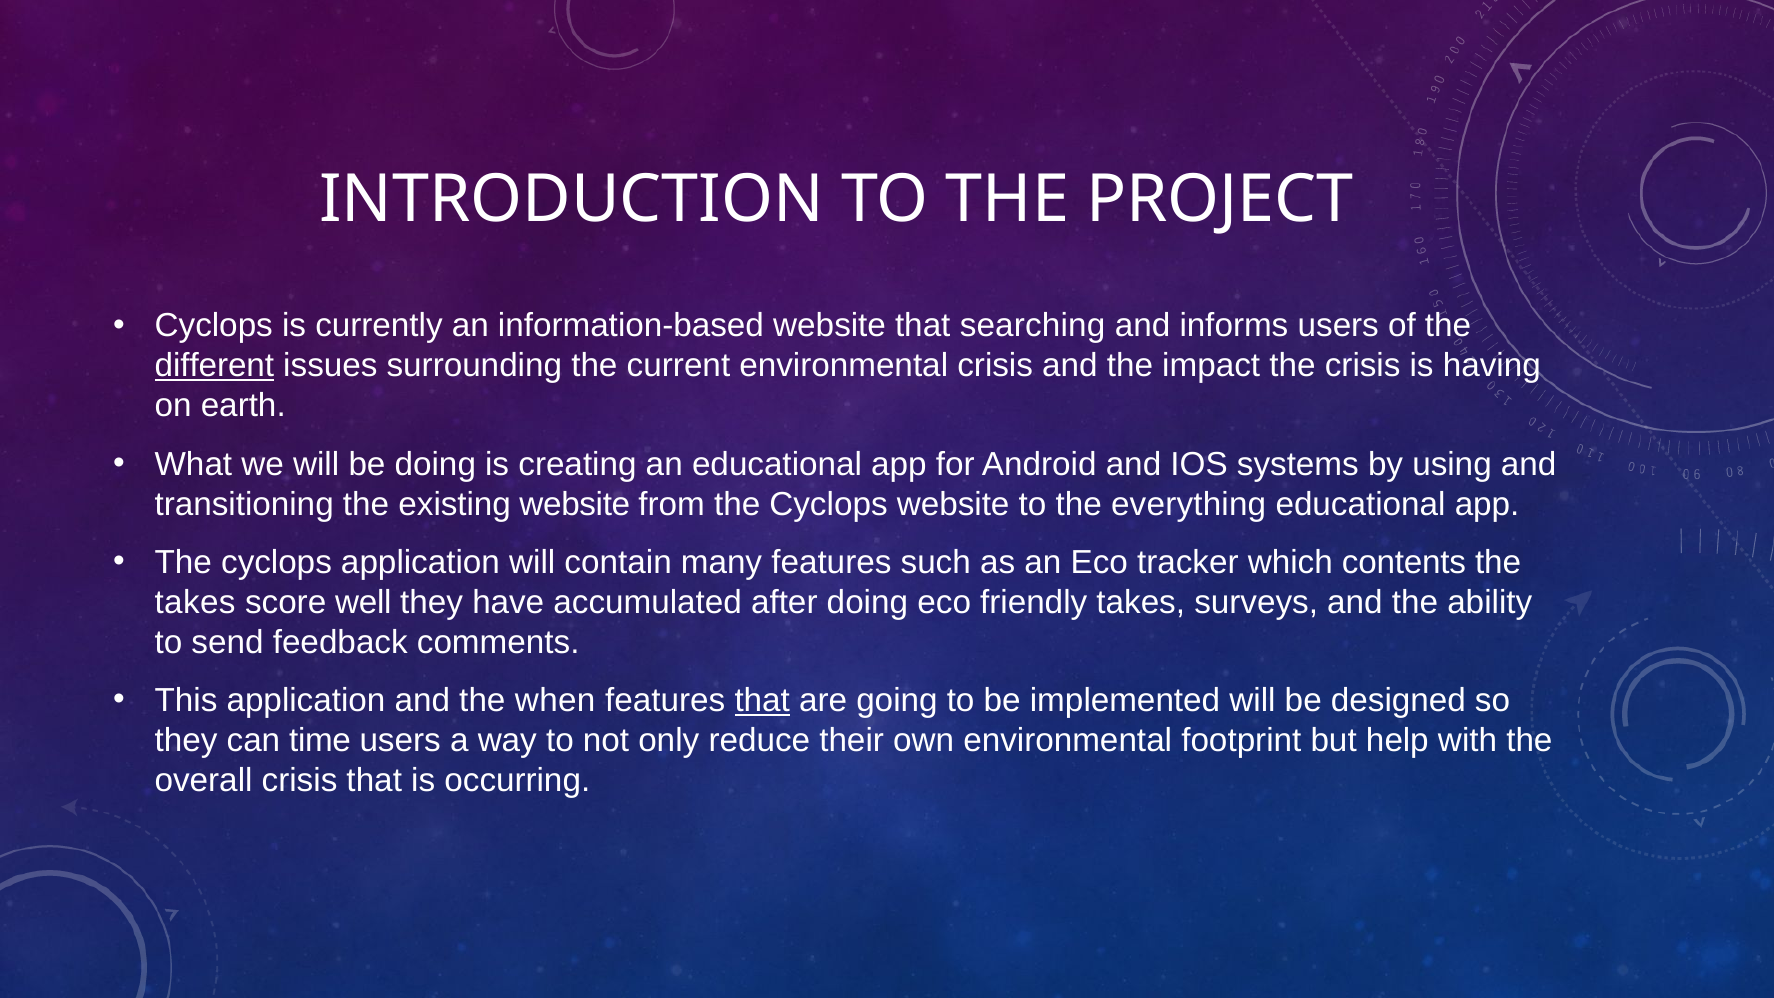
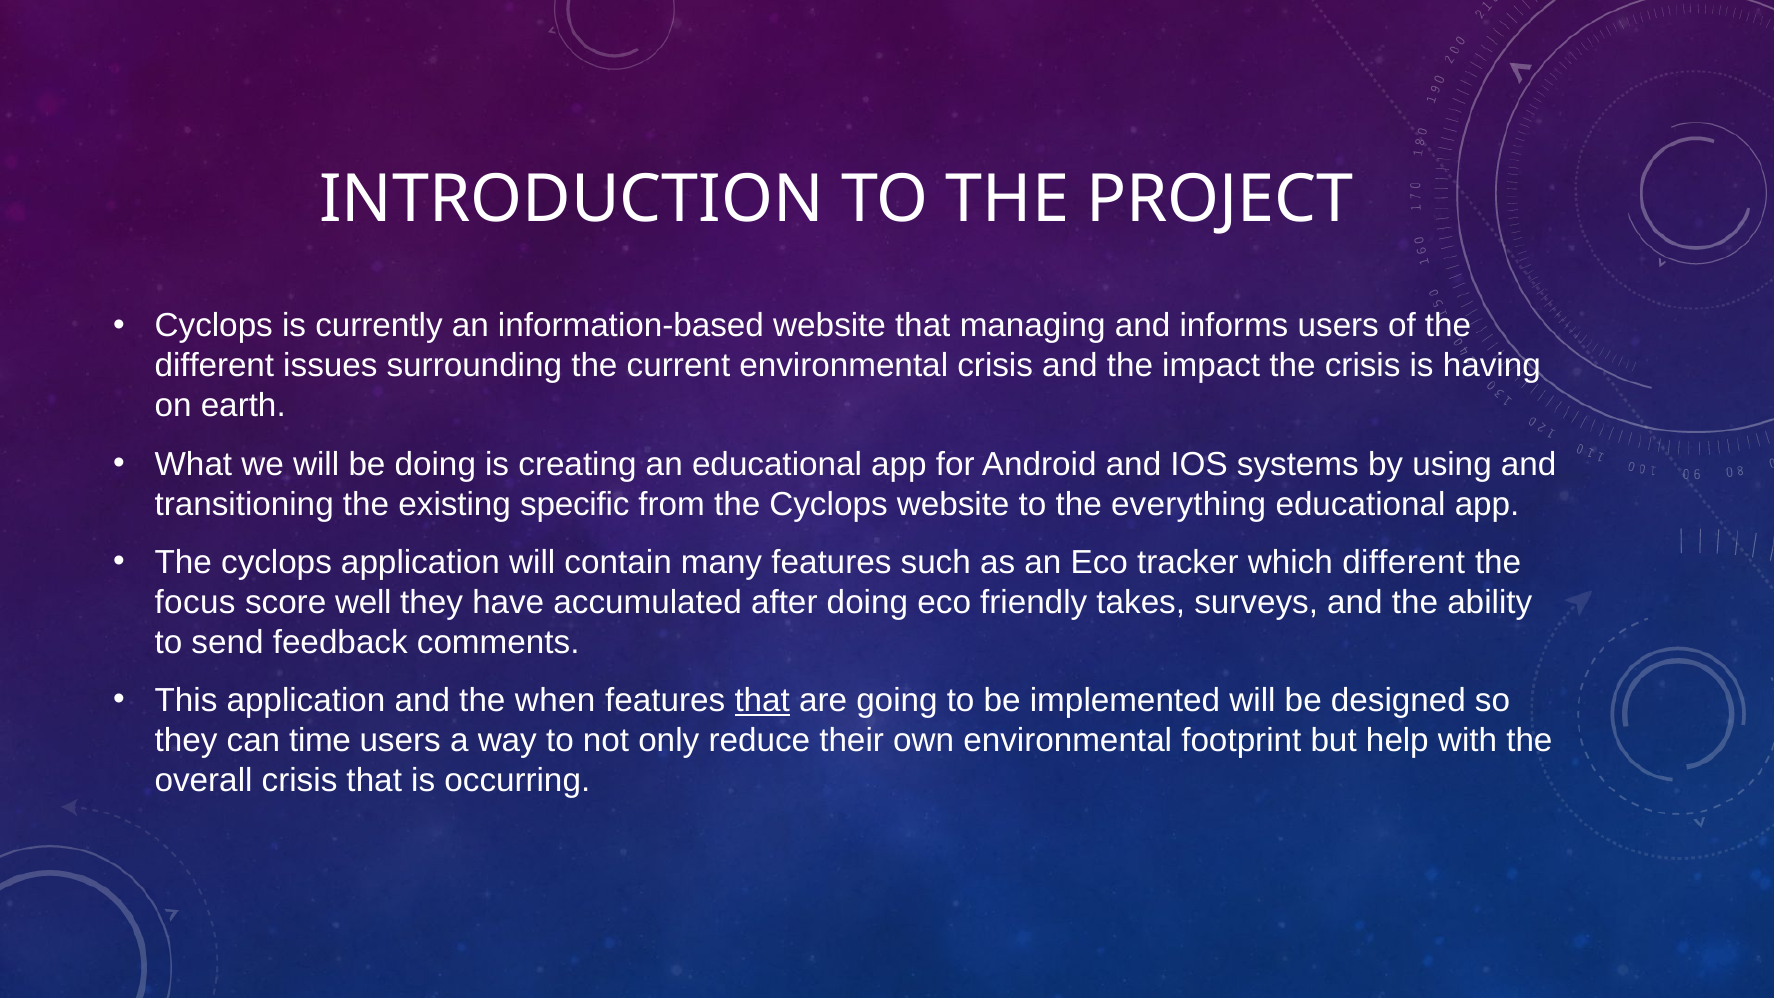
searching: searching -> managing
different at (214, 366) underline: present -> none
existing website: website -> specific
which contents: contents -> different
takes at (195, 602): takes -> focus
